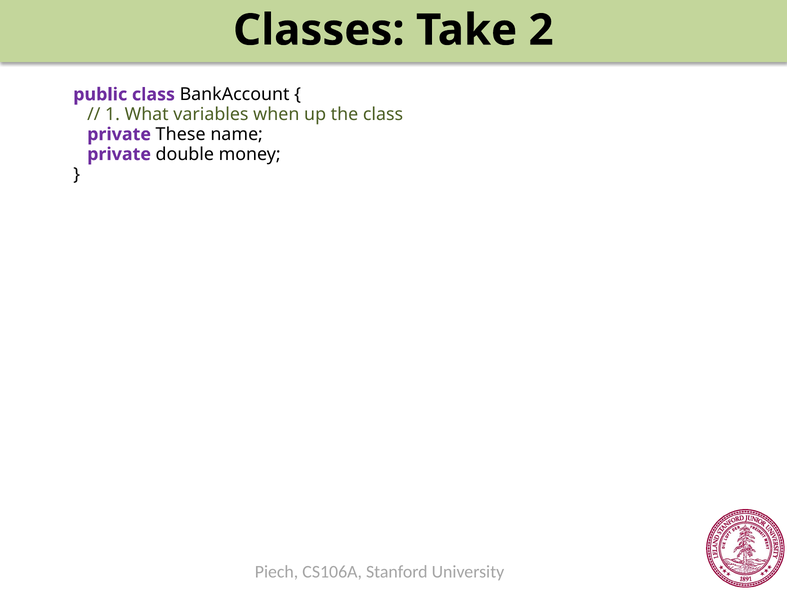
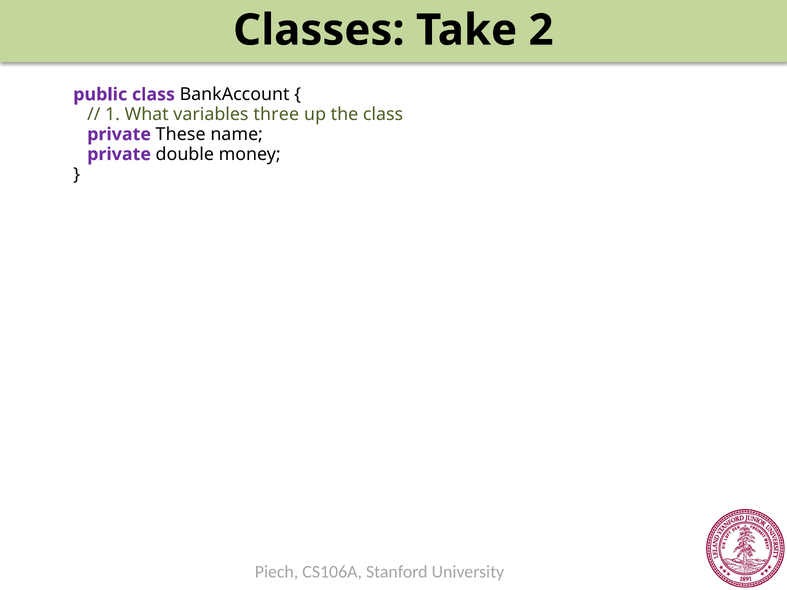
when: when -> three
